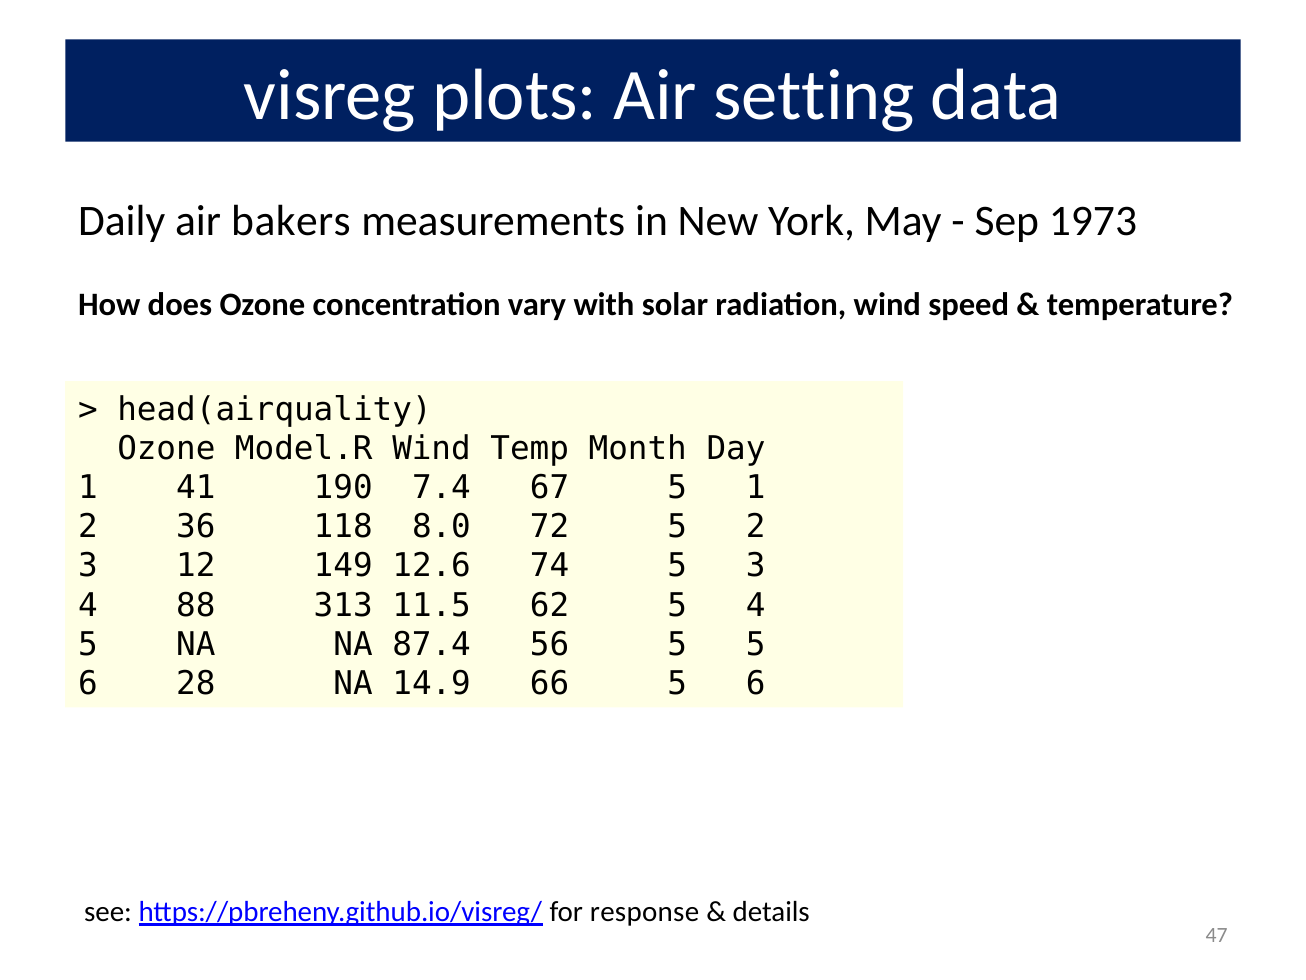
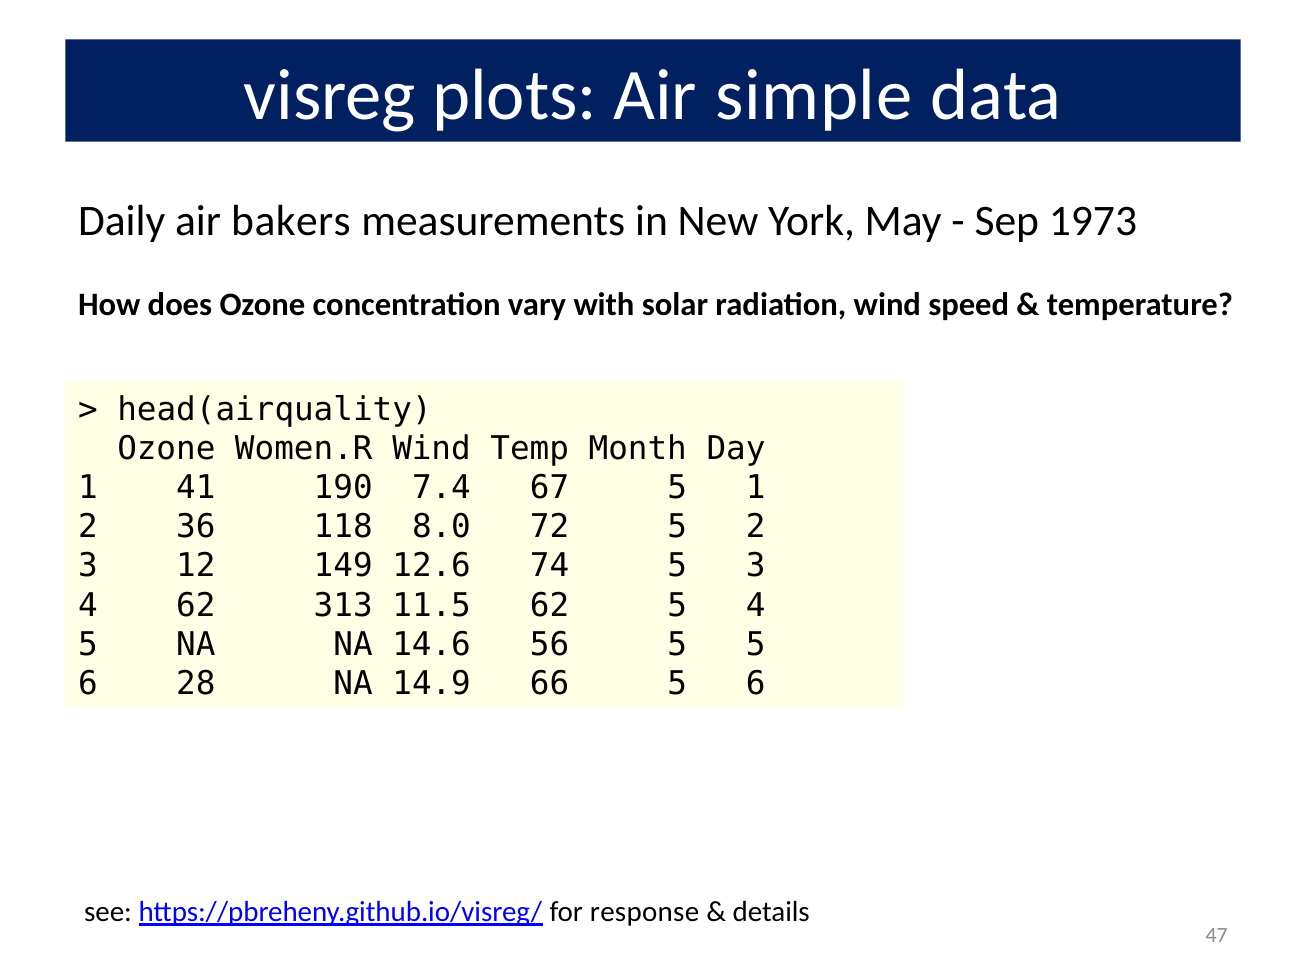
setting: setting -> simple
Model.R: Model.R -> Women.R
4 88: 88 -> 62
87.4: 87.4 -> 14.6
